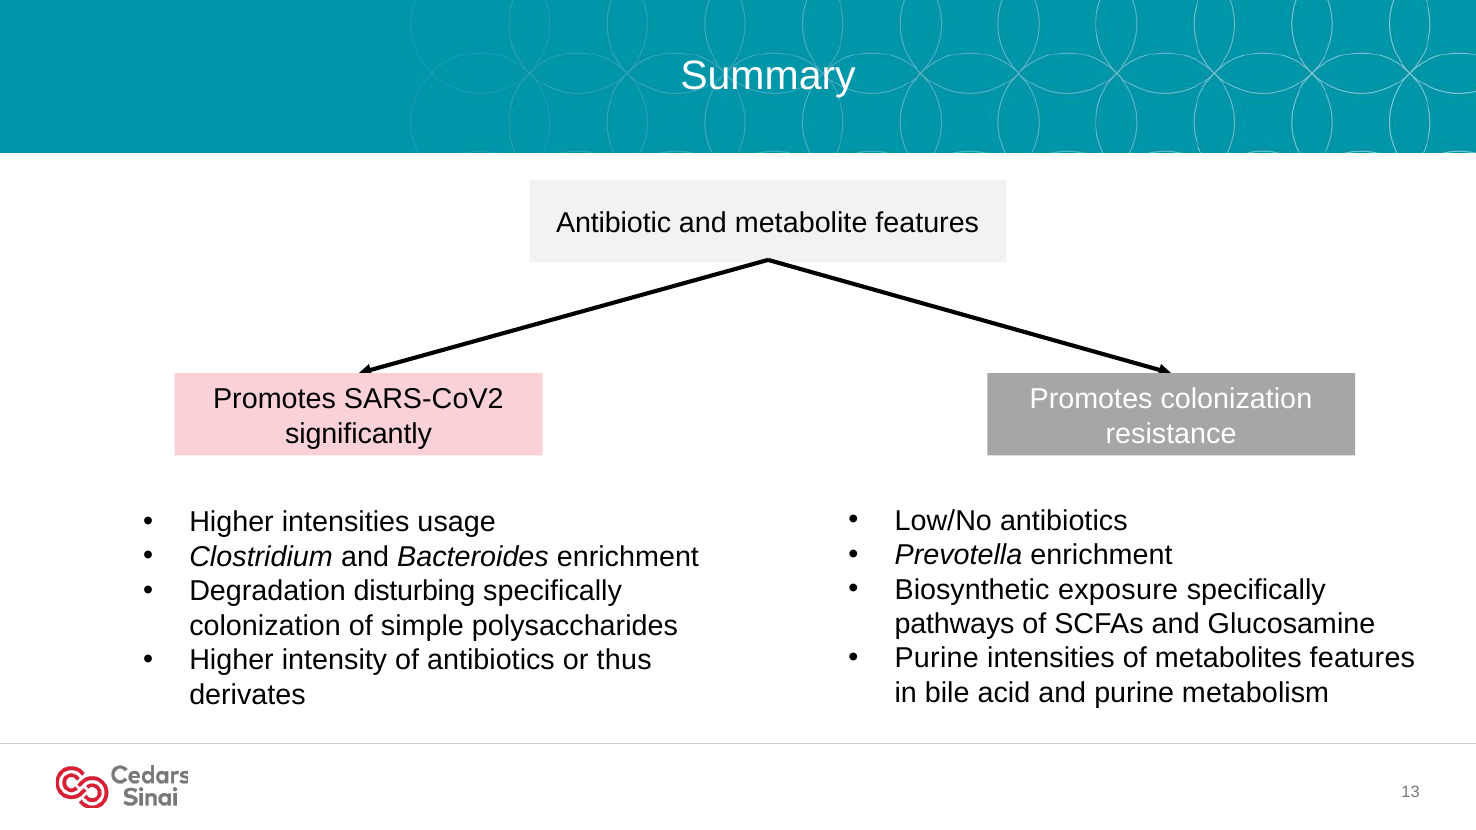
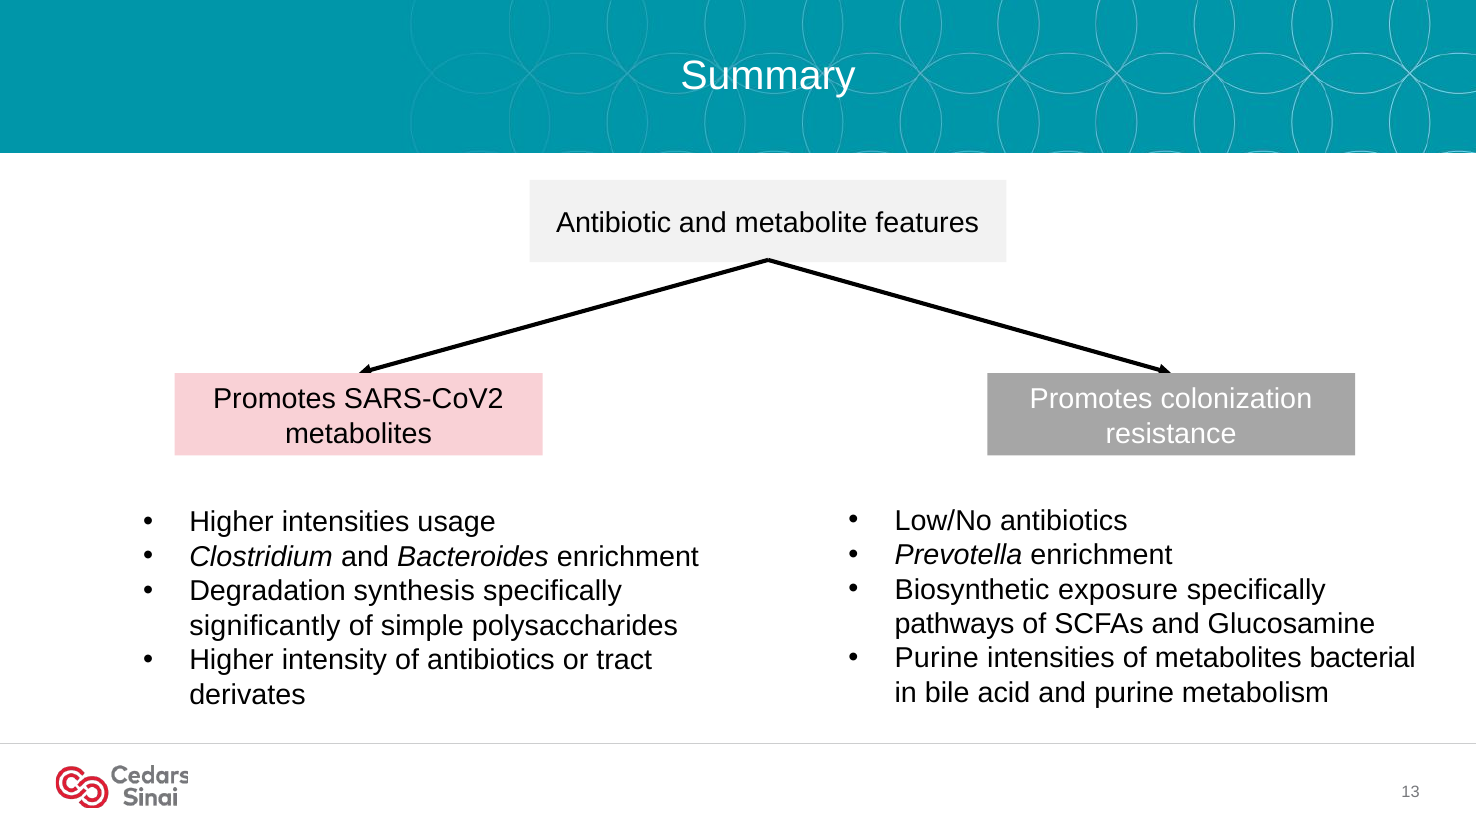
significantly at (359, 434): significantly -> metabolites
disturbing: disturbing -> synthesis
colonization at (265, 626): colonization -> significantly
metabolites features: features -> bacterial
thus: thus -> tract
